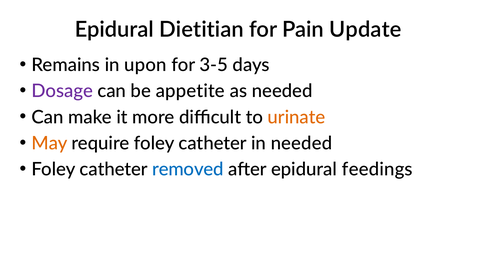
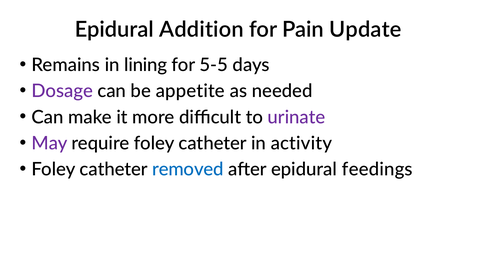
Dietitian: Dietitian -> Addition
upon: upon -> lining
3-5: 3-5 -> 5-5
urinate colour: orange -> purple
May colour: orange -> purple
in needed: needed -> activity
